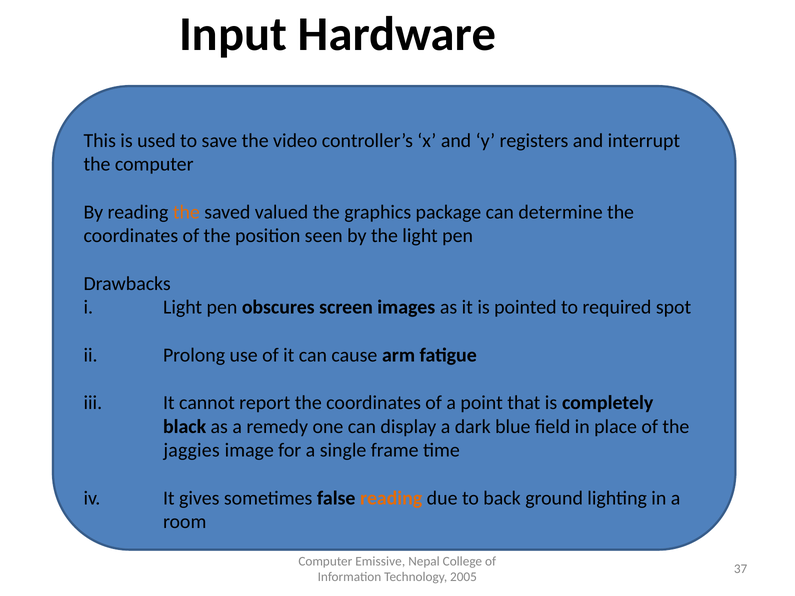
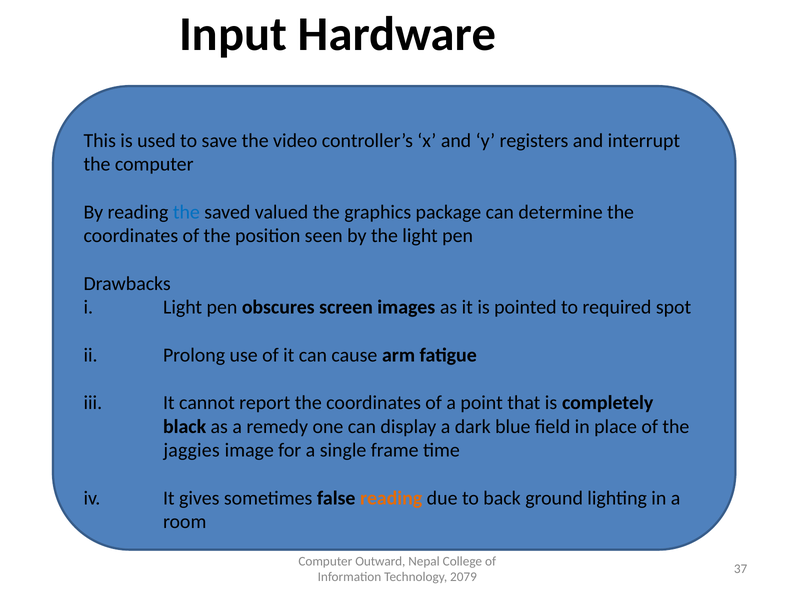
the at (186, 212) colour: orange -> blue
Emissive: Emissive -> Outward
2005: 2005 -> 2079
